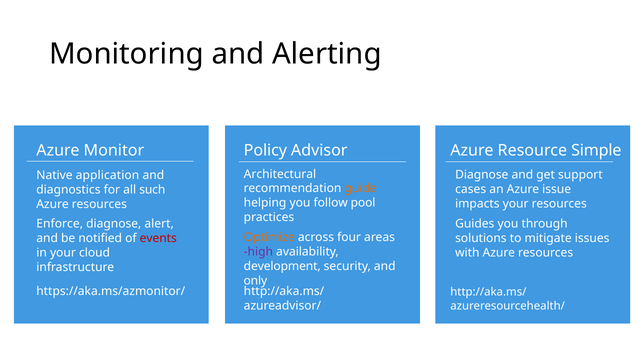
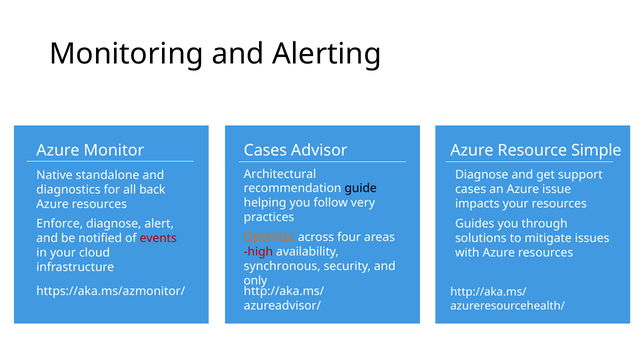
Policy at (265, 150): Policy -> Cases
application: application -> standalone
guide colour: orange -> black
such: such -> back
pool: pool -> very
high colour: purple -> red
development: development -> synchronous
